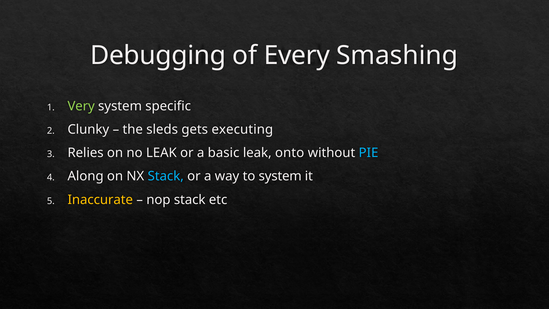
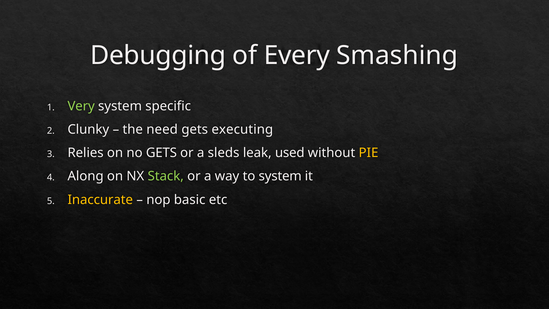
sleds: sleds -> need
no LEAK: LEAK -> GETS
basic: basic -> sleds
onto: onto -> used
PIE colour: light blue -> yellow
Stack at (166, 176) colour: light blue -> light green
nop stack: stack -> basic
